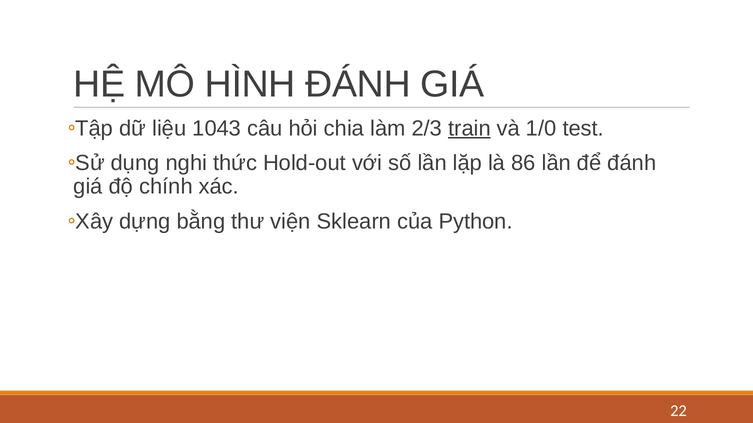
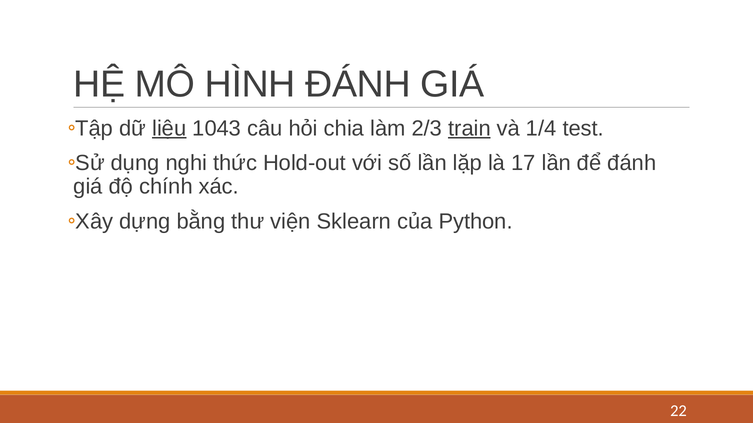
liệu underline: none -> present
1/0: 1/0 -> 1/4
86: 86 -> 17
